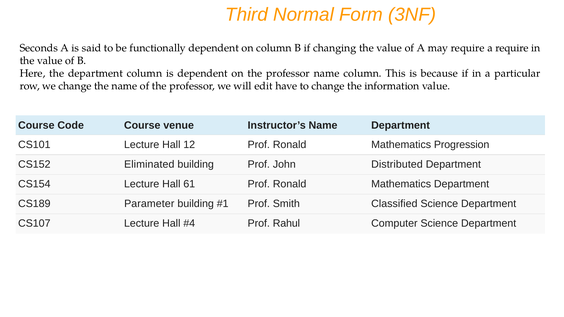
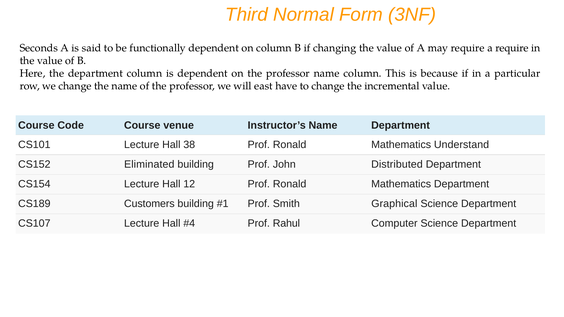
edit: edit -> east
information: information -> incremental
12: 12 -> 38
Progression: Progression -> Understand
61: 61 -> 12
Parameter: Parameter -> Customers
Classified: Classified -> Graphical
